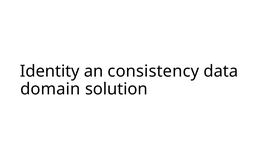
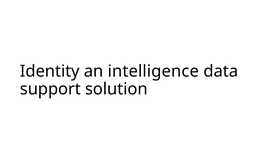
consistency: consistency -> intelligence
domain: domain -> support
